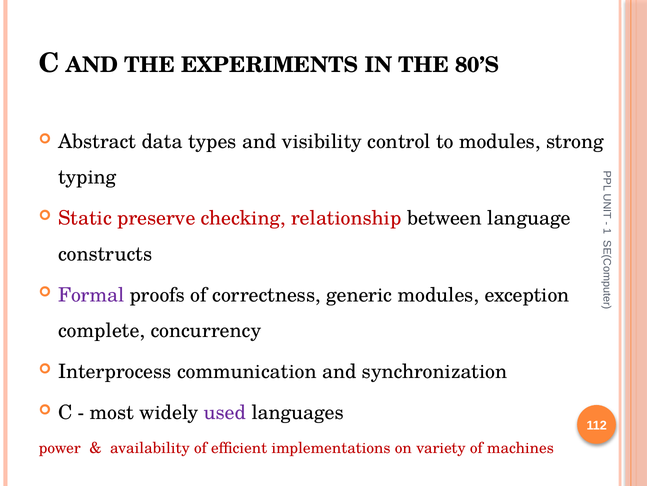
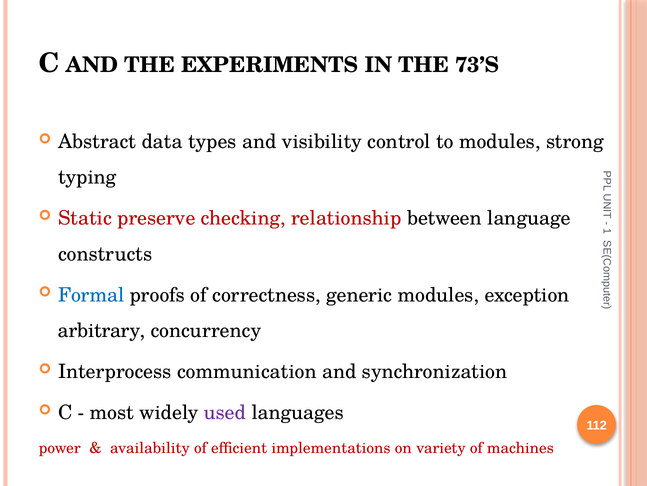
80’S: 80’S -> 73’S
Formal colour: purple -> blue
complete: complete -> arbitrary
